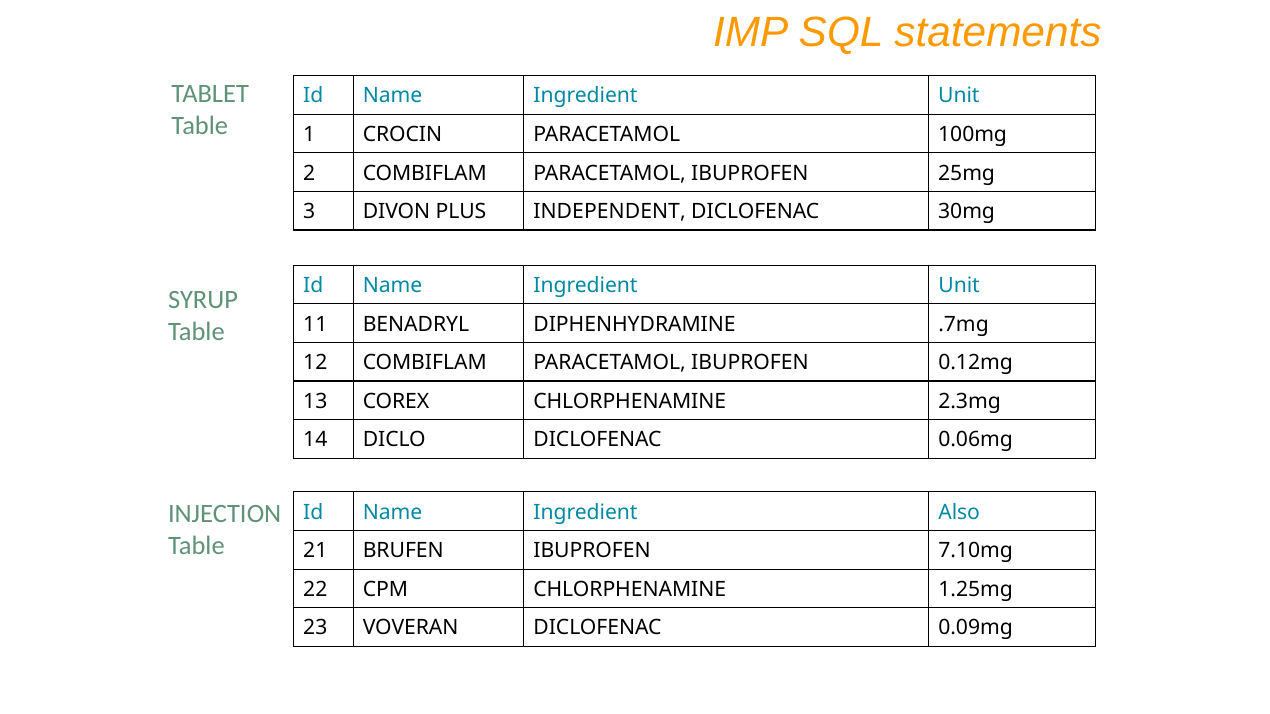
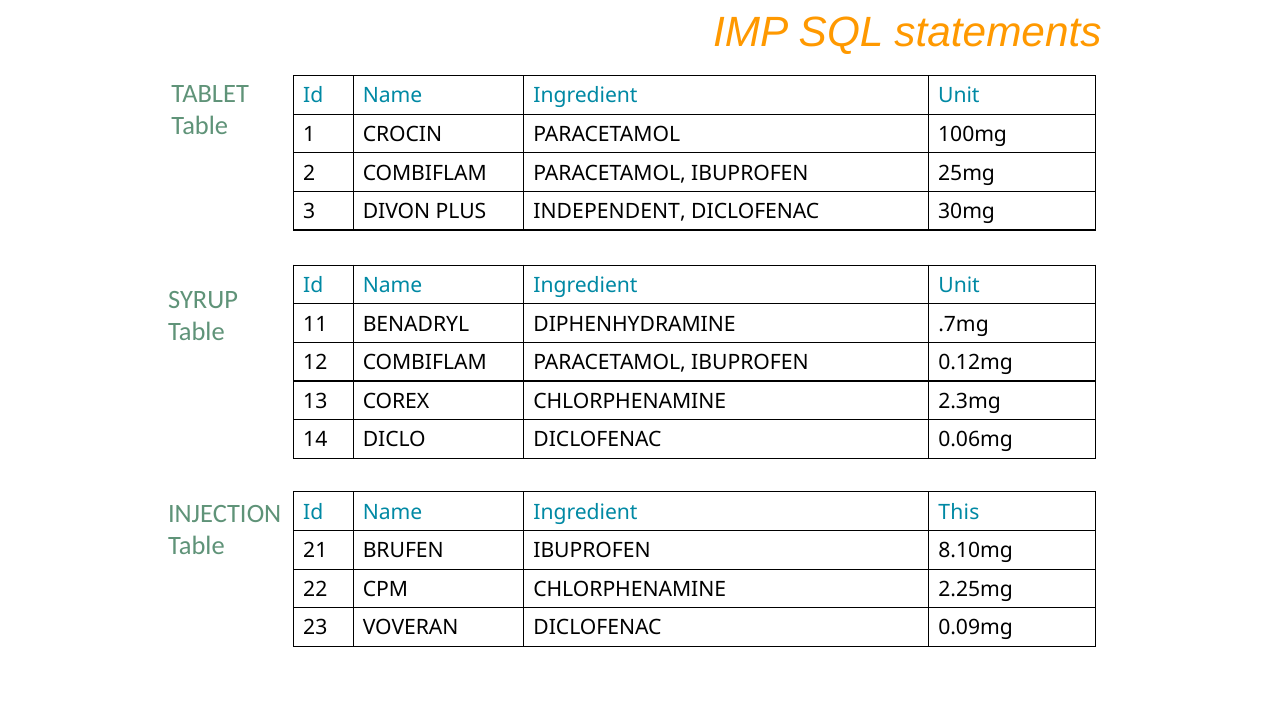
Also: Also -> This
7.10mg: 7.10mg -> 8.10mg
1.25mg: 1.25mg -> 2.25mg
